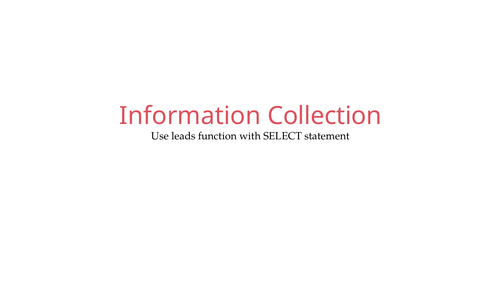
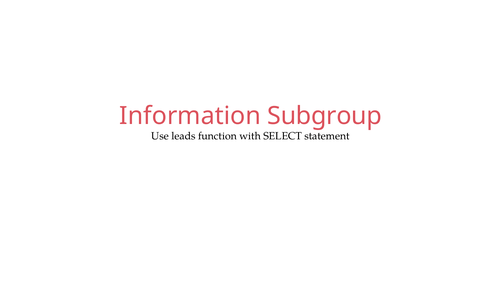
Collection: Collection -> Subgroup
